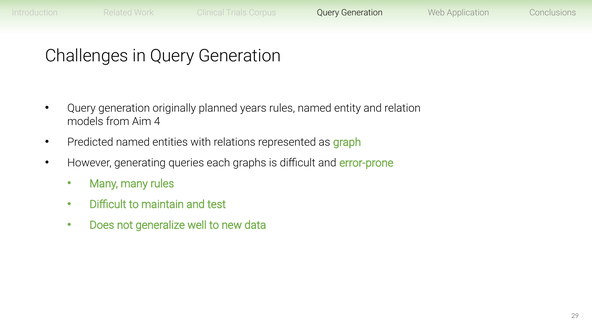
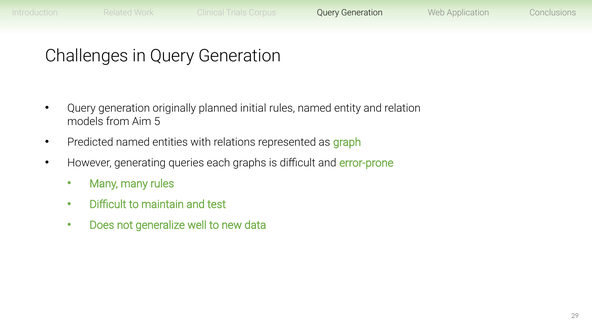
years: years -> initial
4: 4 -> 5
